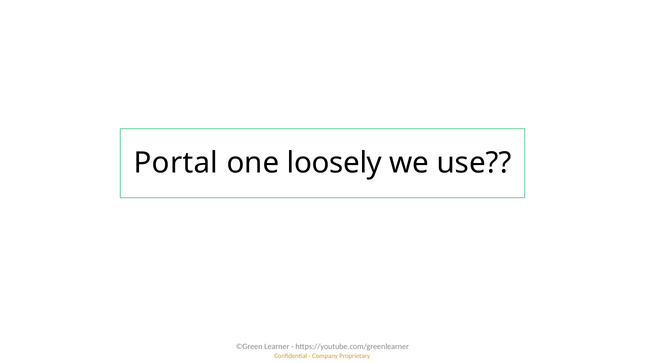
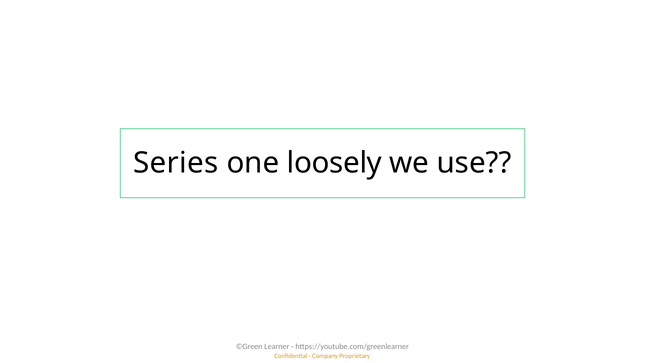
Portal: Portal -> Series
